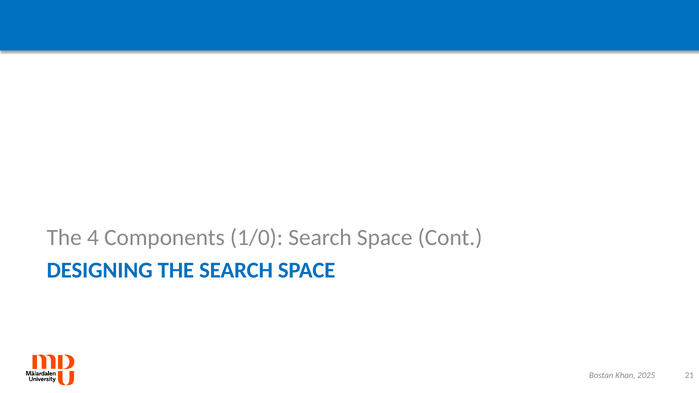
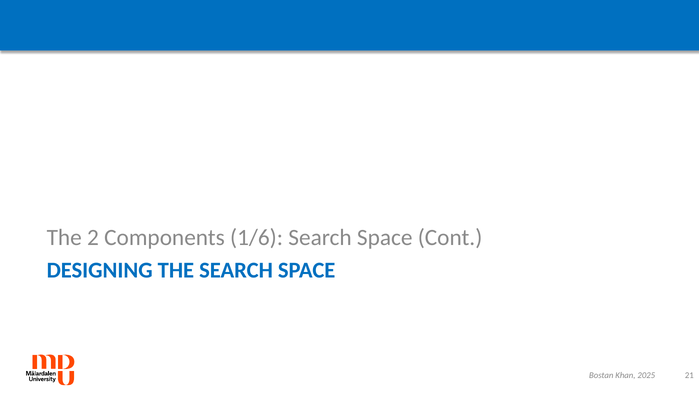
4: 4 -> 2
1/0: 1/0 -> 1/6
